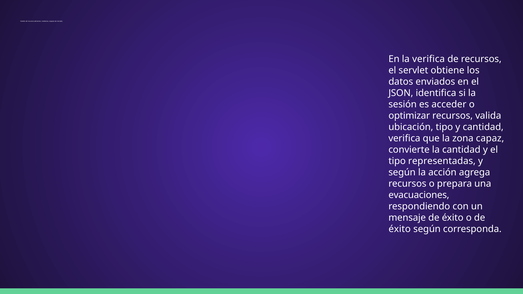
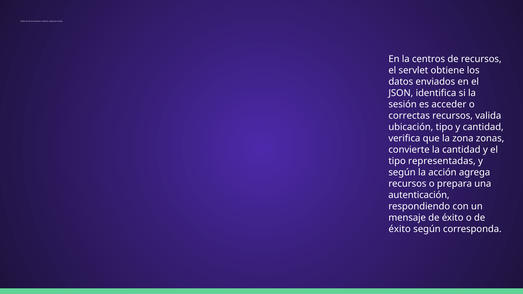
la verifica: verifica -> centros
optimizar: optimizar -> correctas
capaz: capaz -> zonas
evacuaciones: evacuaciones -> autenticación
